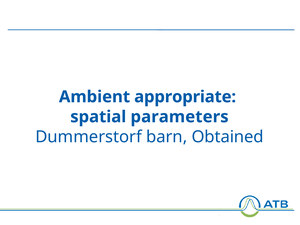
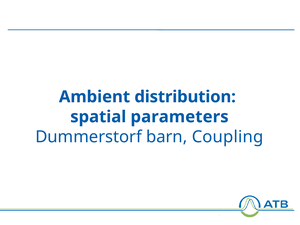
appropriate: appropriate -> distribution
Obtained: Obtained -> Coupling
